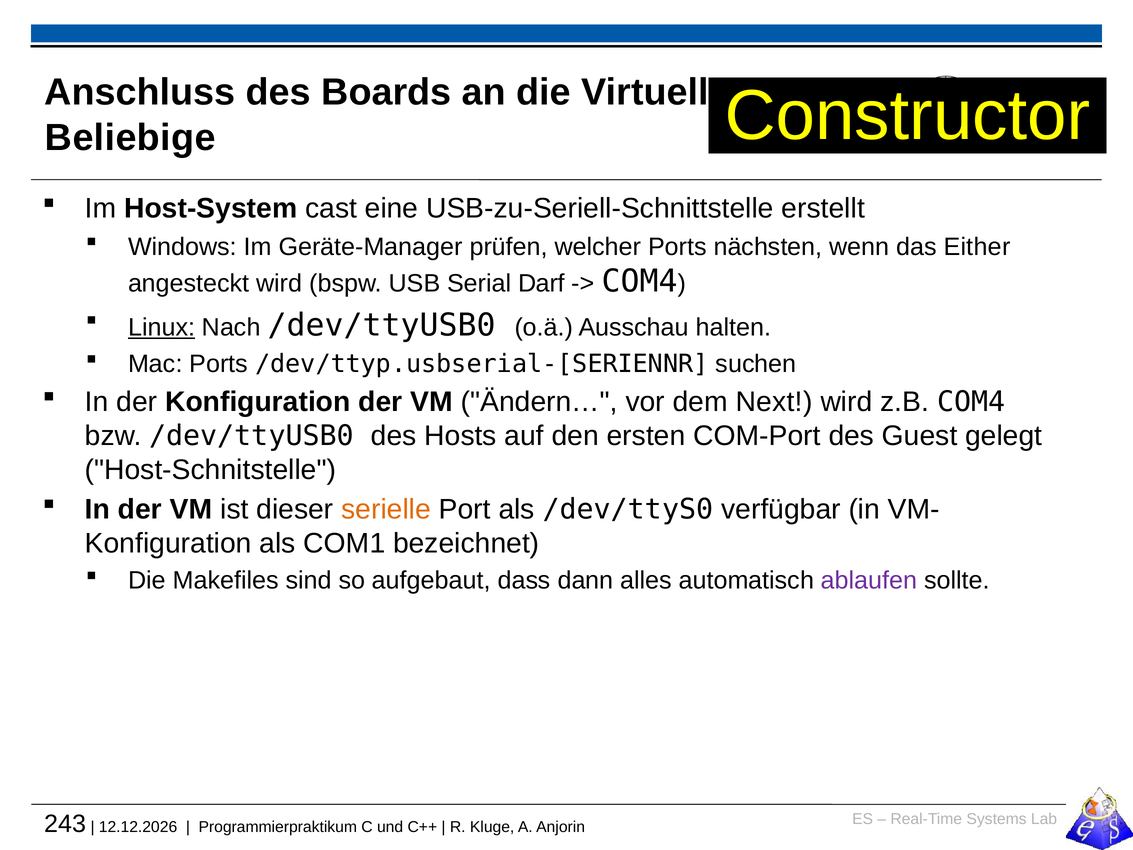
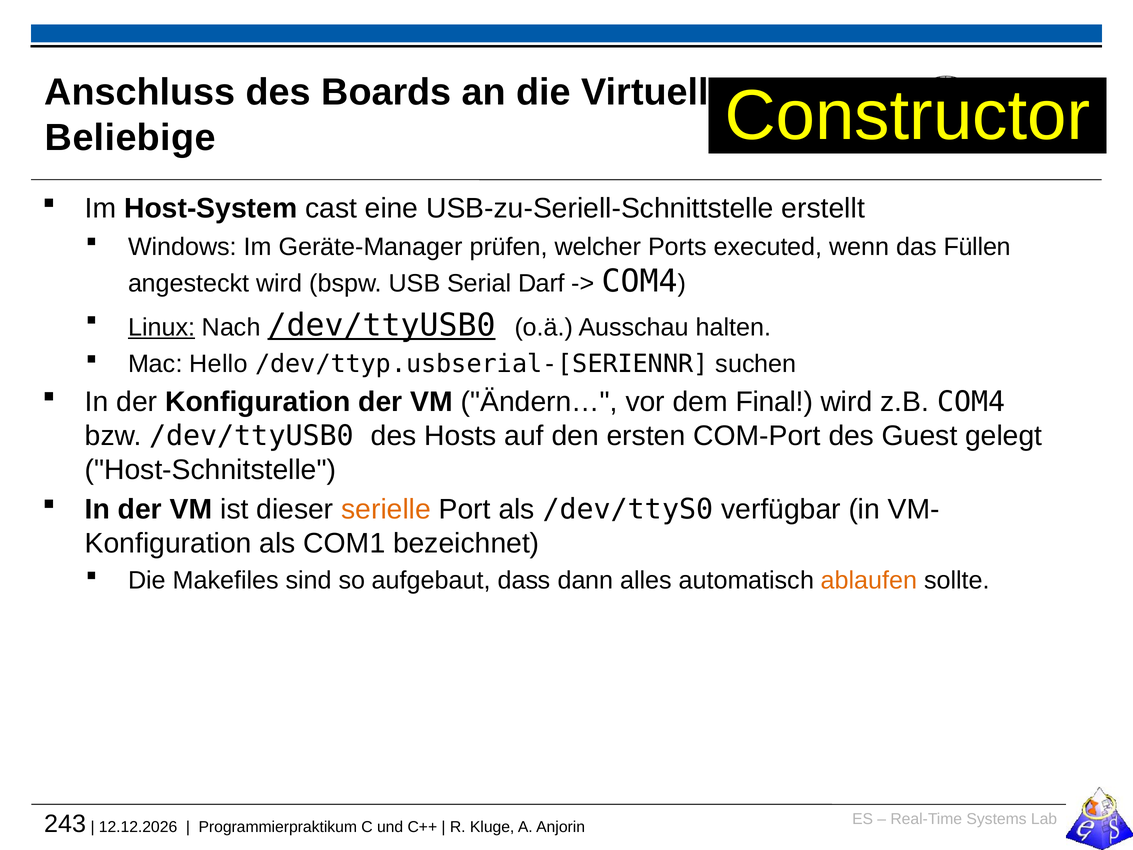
nächsten: nächsten -> executed
Either: Either -> Füllen
/dev/ttyUSB0 at (382, 325) underline: none -> present
Mac Ports: Ports -> Hello
Next: Next -> Final
ablaufen colour: purple -> orange
